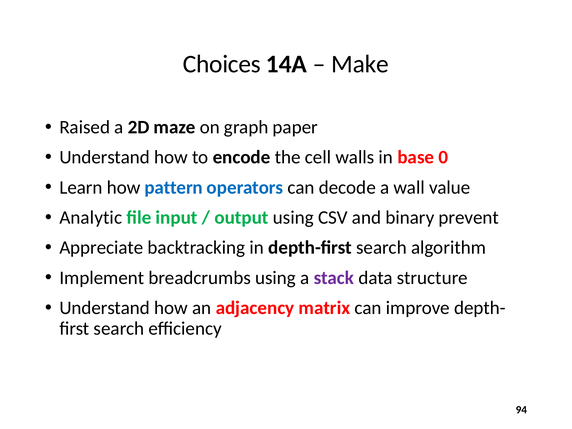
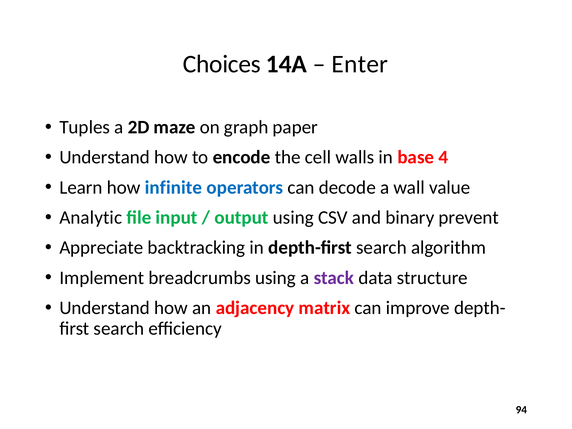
Make: Make -> Enter
Raised: Raised -> Tuples
0: 0 -> 4
pattern: pattern -> infinite
